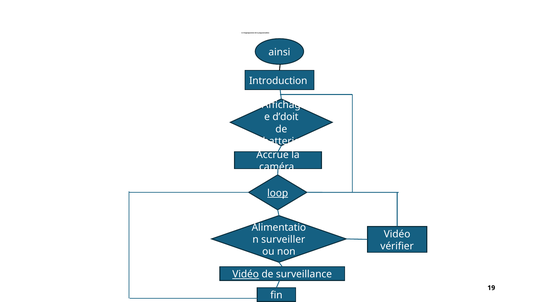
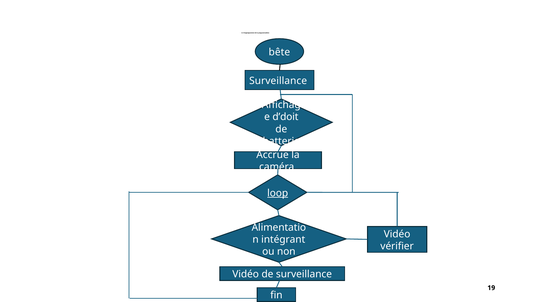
ainsi: ainsi -> bête
Introduction at (278, 81): Introduction -> Surveillance
surveiller: surveiller -> intégrant
Vidéo at (246, 274) underline: present -> none
